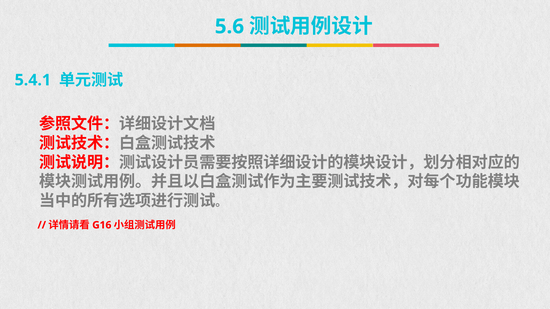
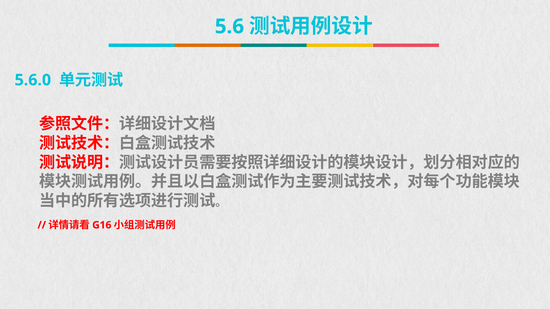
5.4.1: 5.4.1 -> 5.6.0
